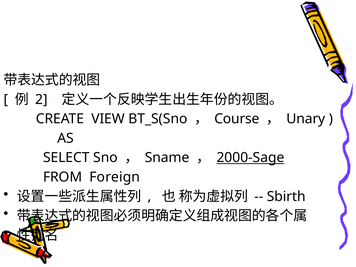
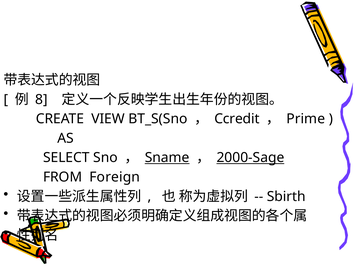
2: 2 -> 8
Course: Course -> Ccredit
Unary: Unary -> Prime
Sname underline: none -> present
